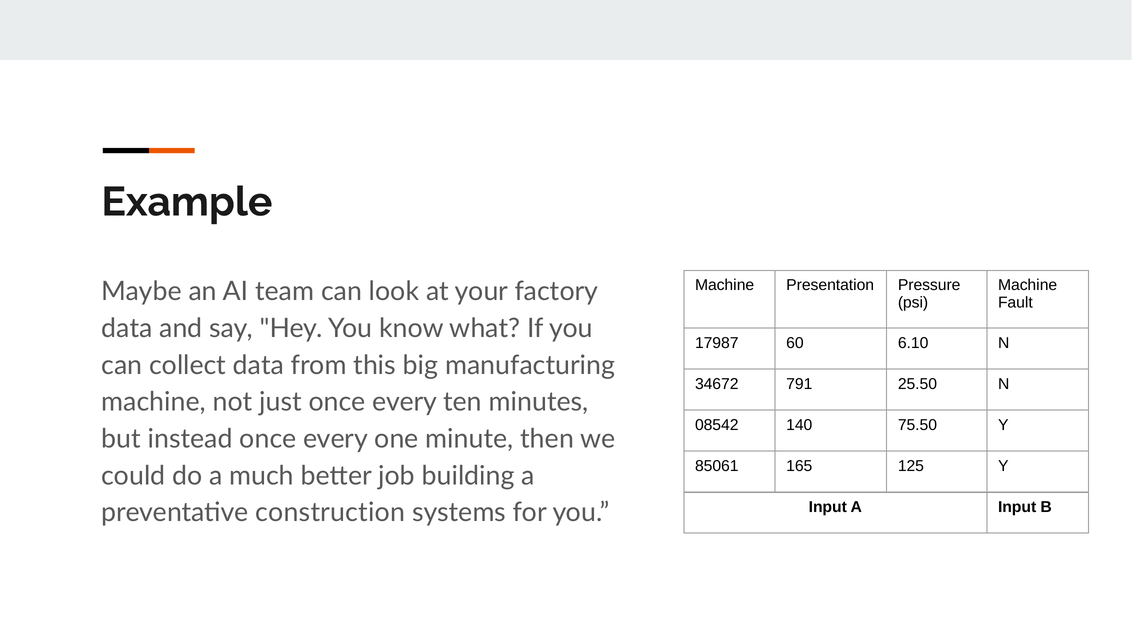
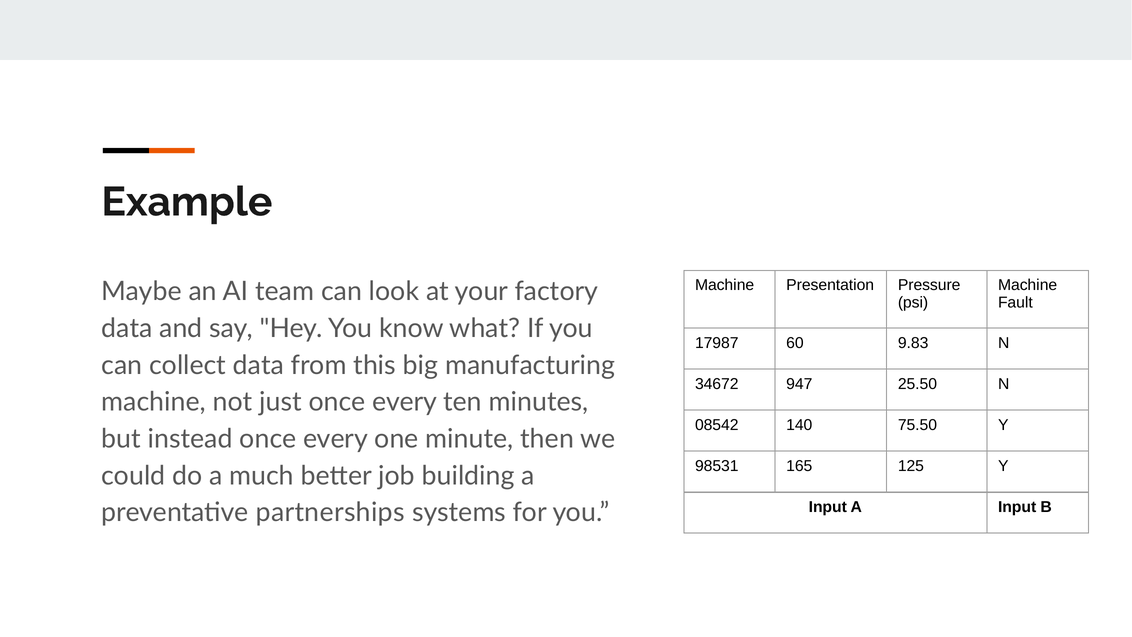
6.10: 6.10 -> 9.83
791: 791 -> 947
85061: 85061 -> 98531
construction: construction -> partnerships
